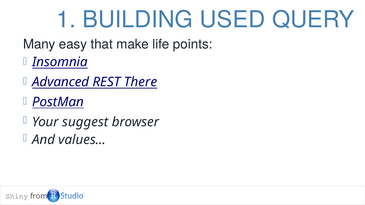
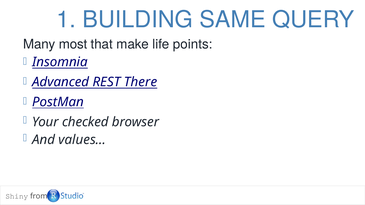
USED: USED -> SAME
easy: easy -> most
suggest: suggest -> checked
